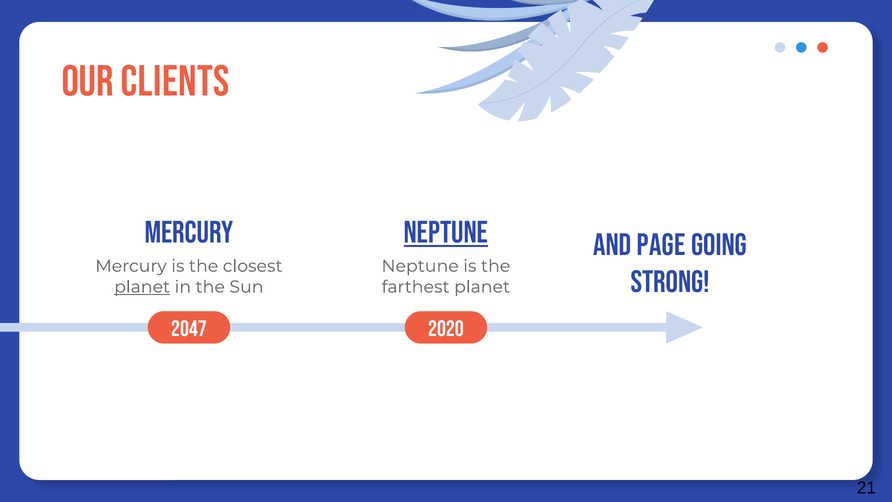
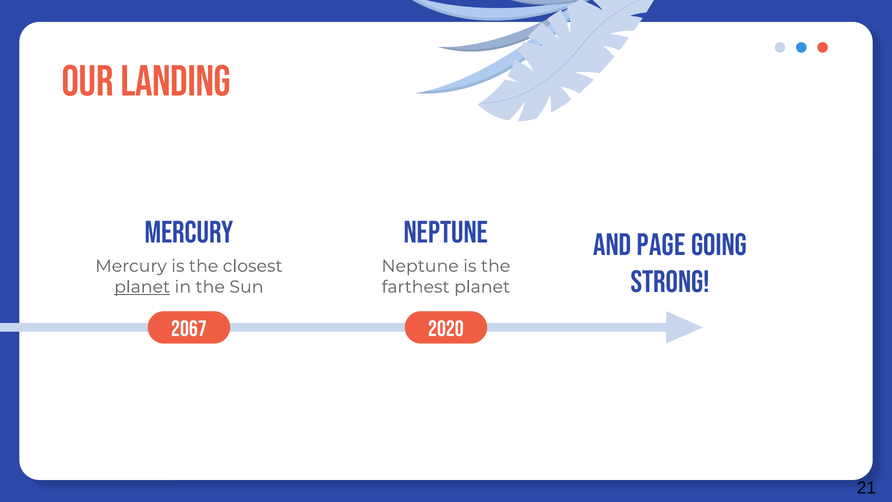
Clients: Clients -> Landing
Neptune at (446, 233) underline: present -> none
2047: 2047 -> 2067
